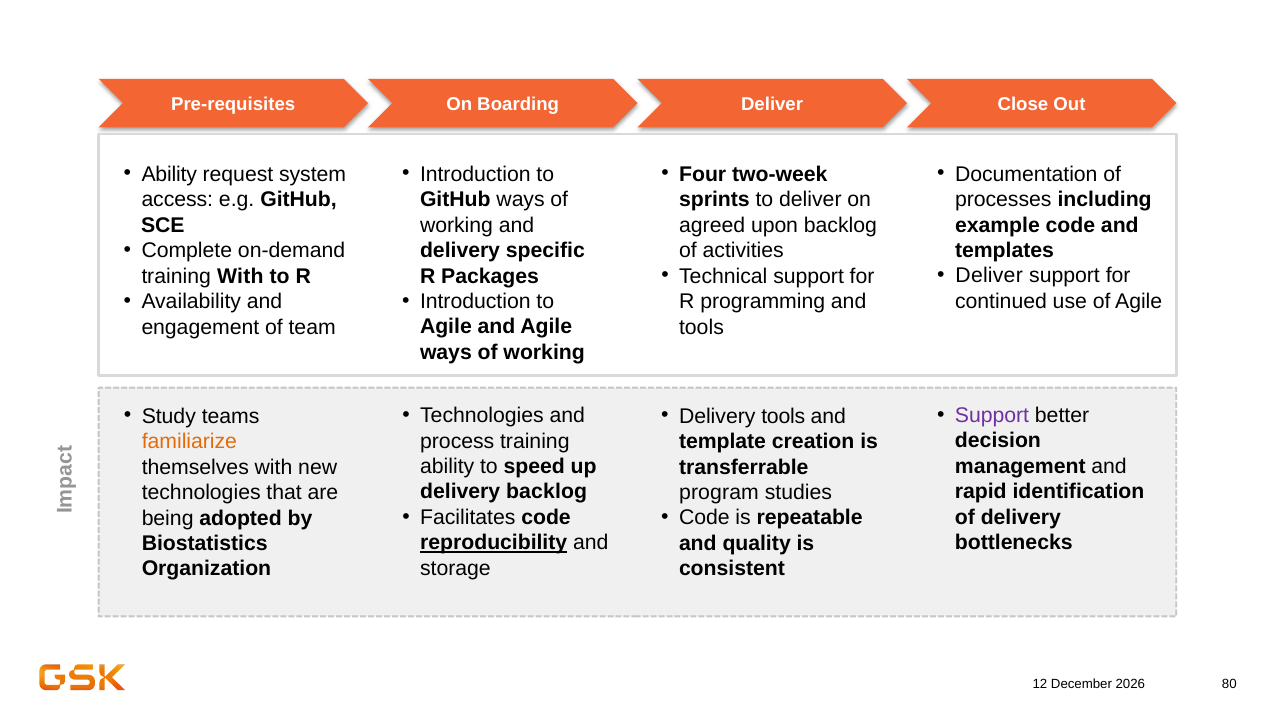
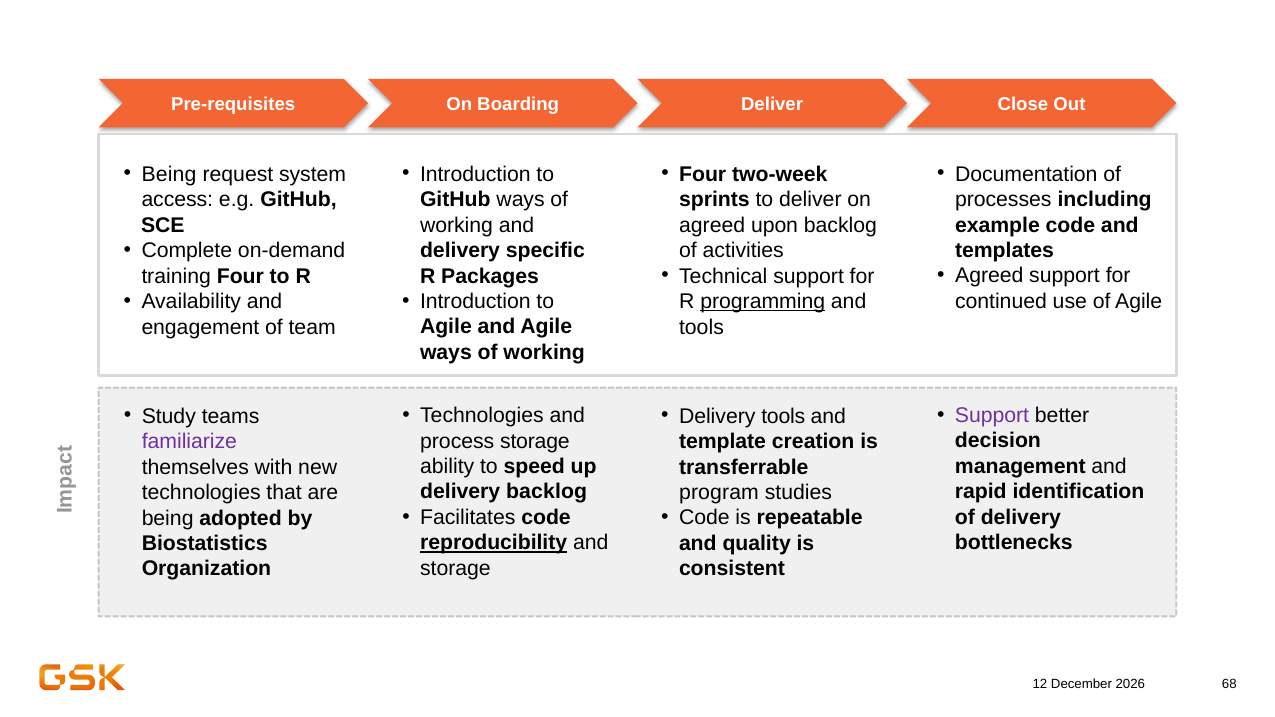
Ability at (169, 174): Ability -> Being
Deliver at (989, 276): Deliver -> Agreed
training With: With -> Four
programming underline: none -> present
process training: training -> storage
familiarize colour: orange -> purple
80: 80 -> 68
